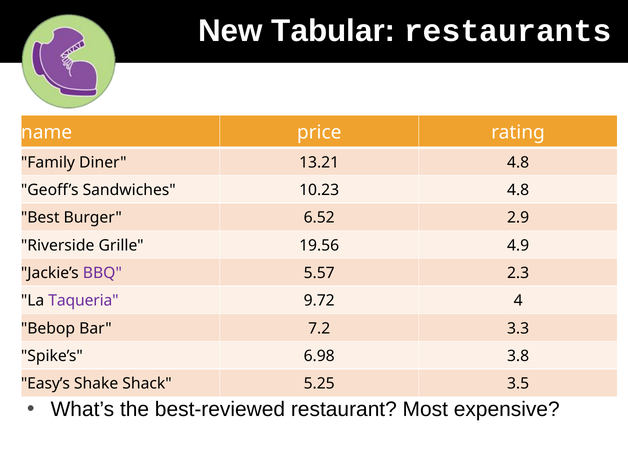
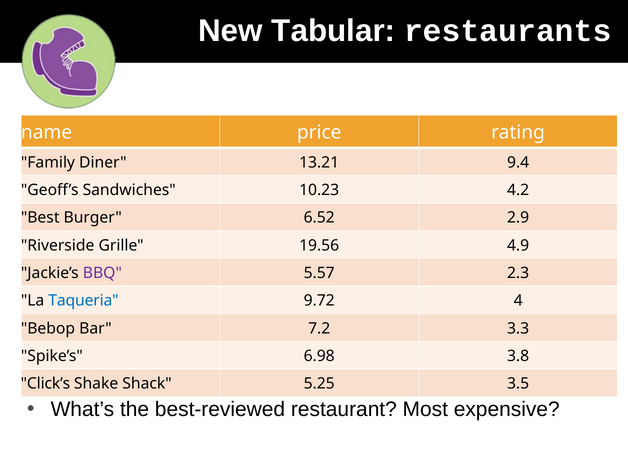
13.21 4.8: 4.8 -> 9.4
10.23 4.8: 4.8 -> 4.2
Taqueria colour: purple -> blue
Easy’s: Easy’s -> Click’s
